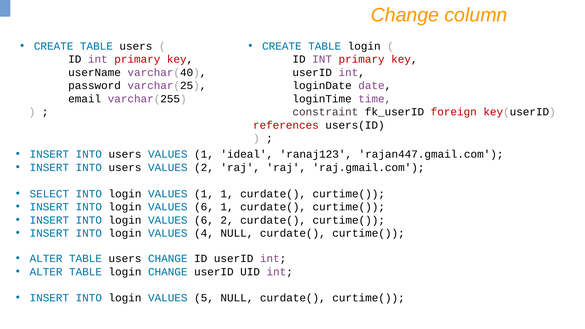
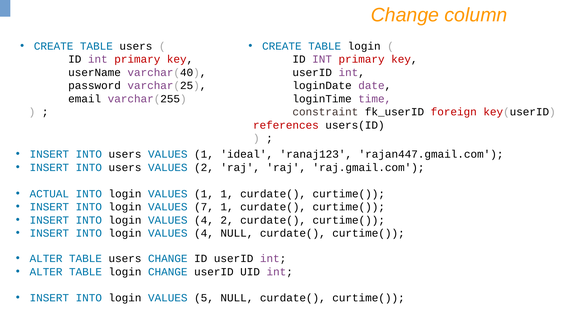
SELECT: SELECT -> ACTUAL
6 at (204, 207): 6 -> 7
6 at (204, 220): 6 -> 4
